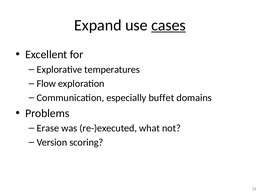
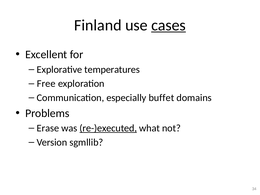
Expand: Expand -> Finland
Flow: Flow -> Free
re-)executed underline: none -> present
scoring: scoring -> sgmllib
